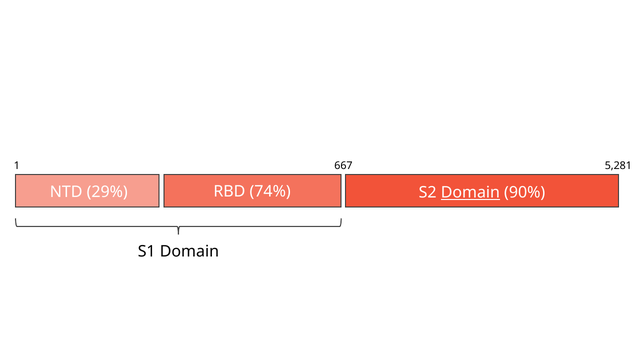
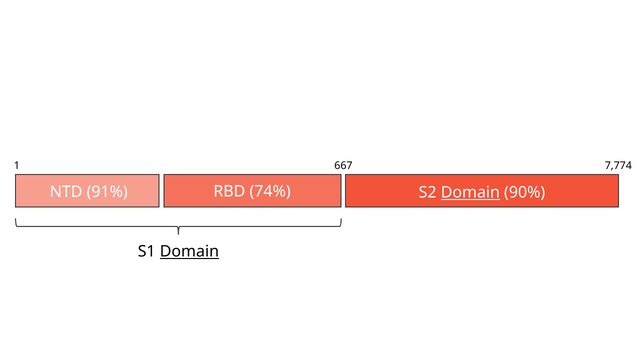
5,281: 5,281 -> 7,774
29%: 29% -> 91%
Domain at (189, 252) underline: none -> present
